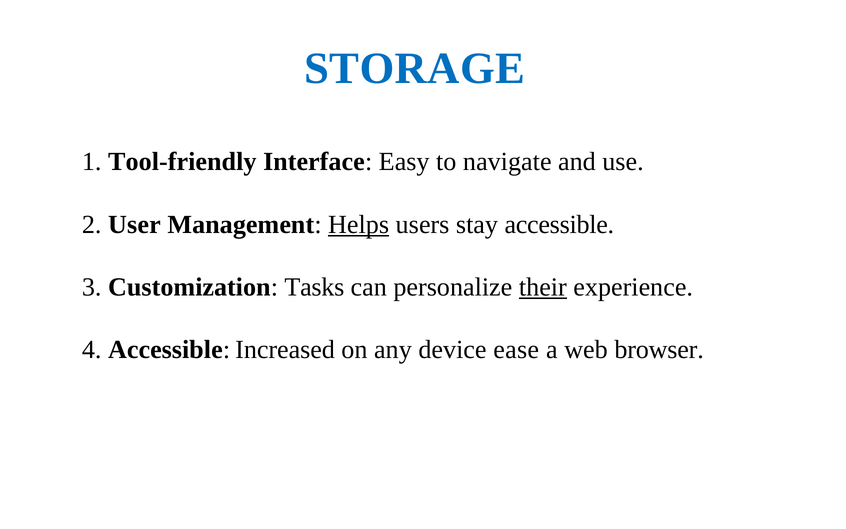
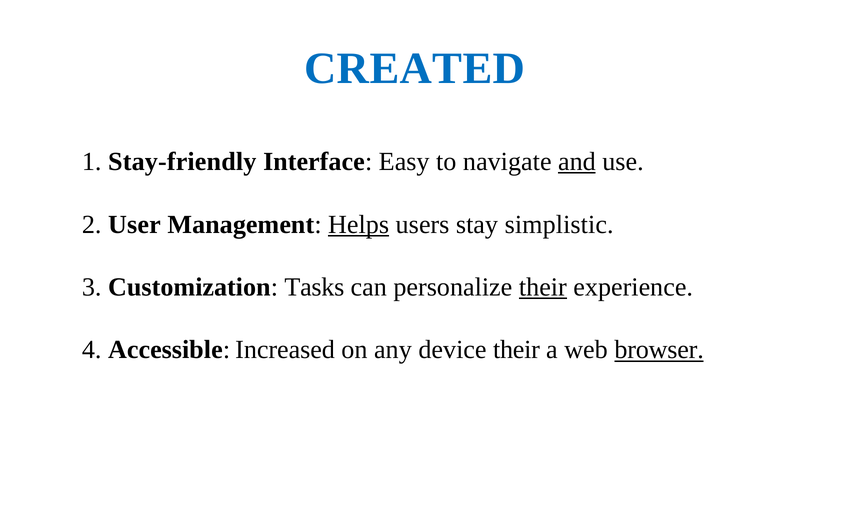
STORAGE: STORAGE -> CREATED
Tool-friendly: Tool-friendly -> Stay-friendly
and underline: none -> present
stay accessible: accessible -> simplistic
device ease: ease -> their
browser underline: none -> present
